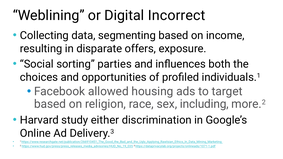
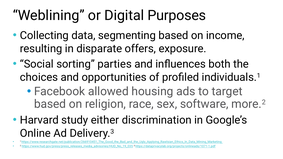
Incorrect: Incorrect -> Purposes
including: including -> software
